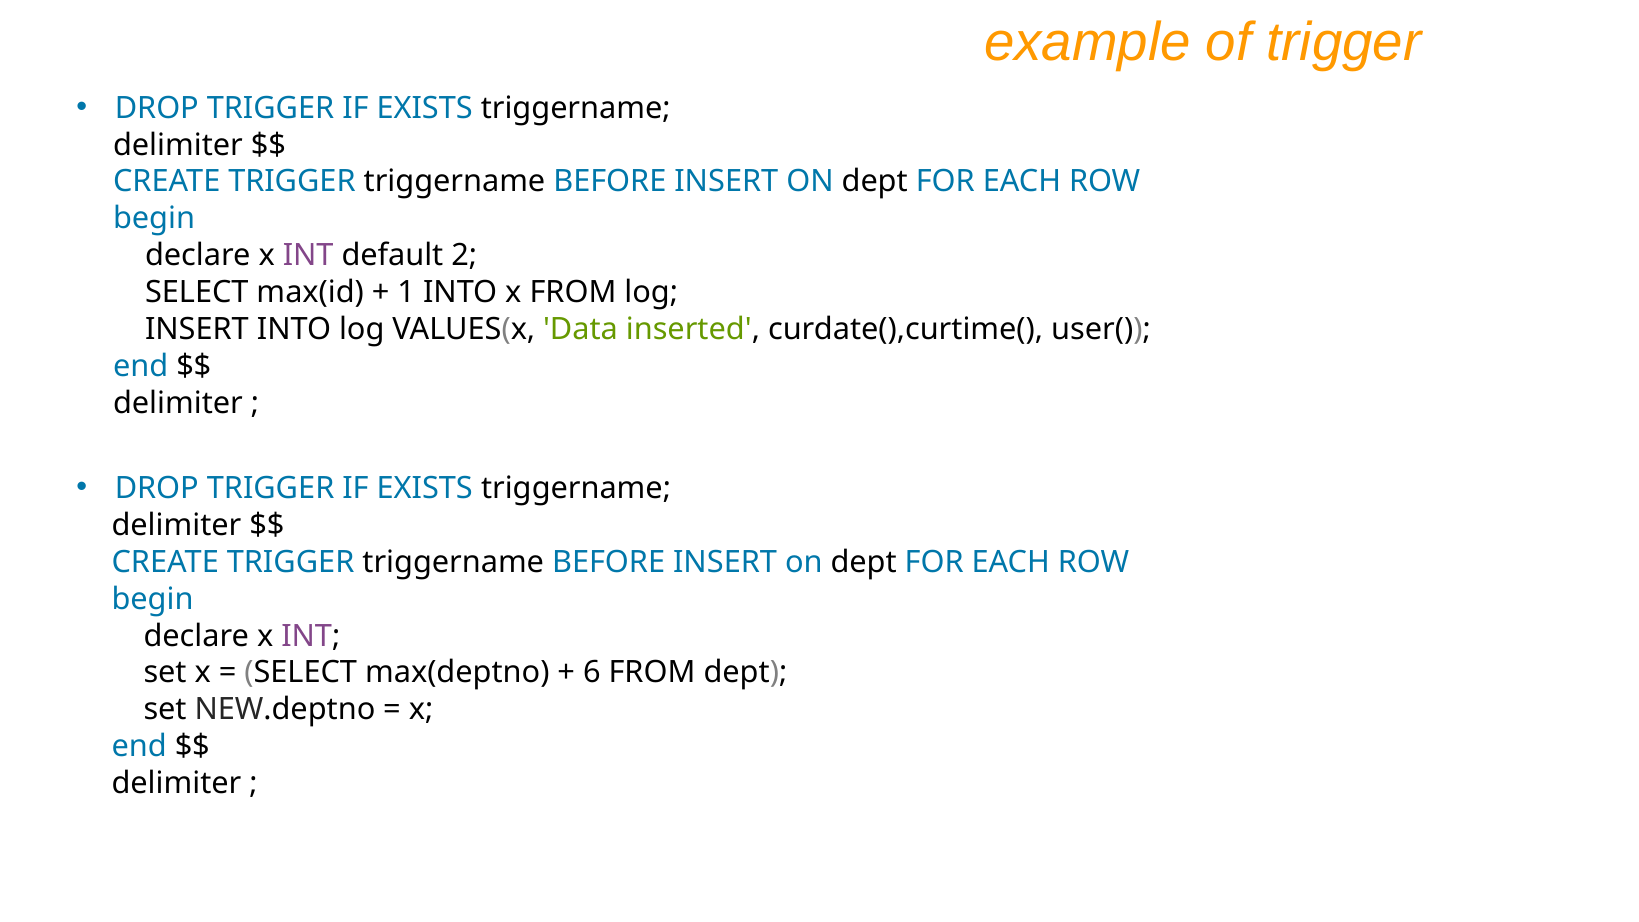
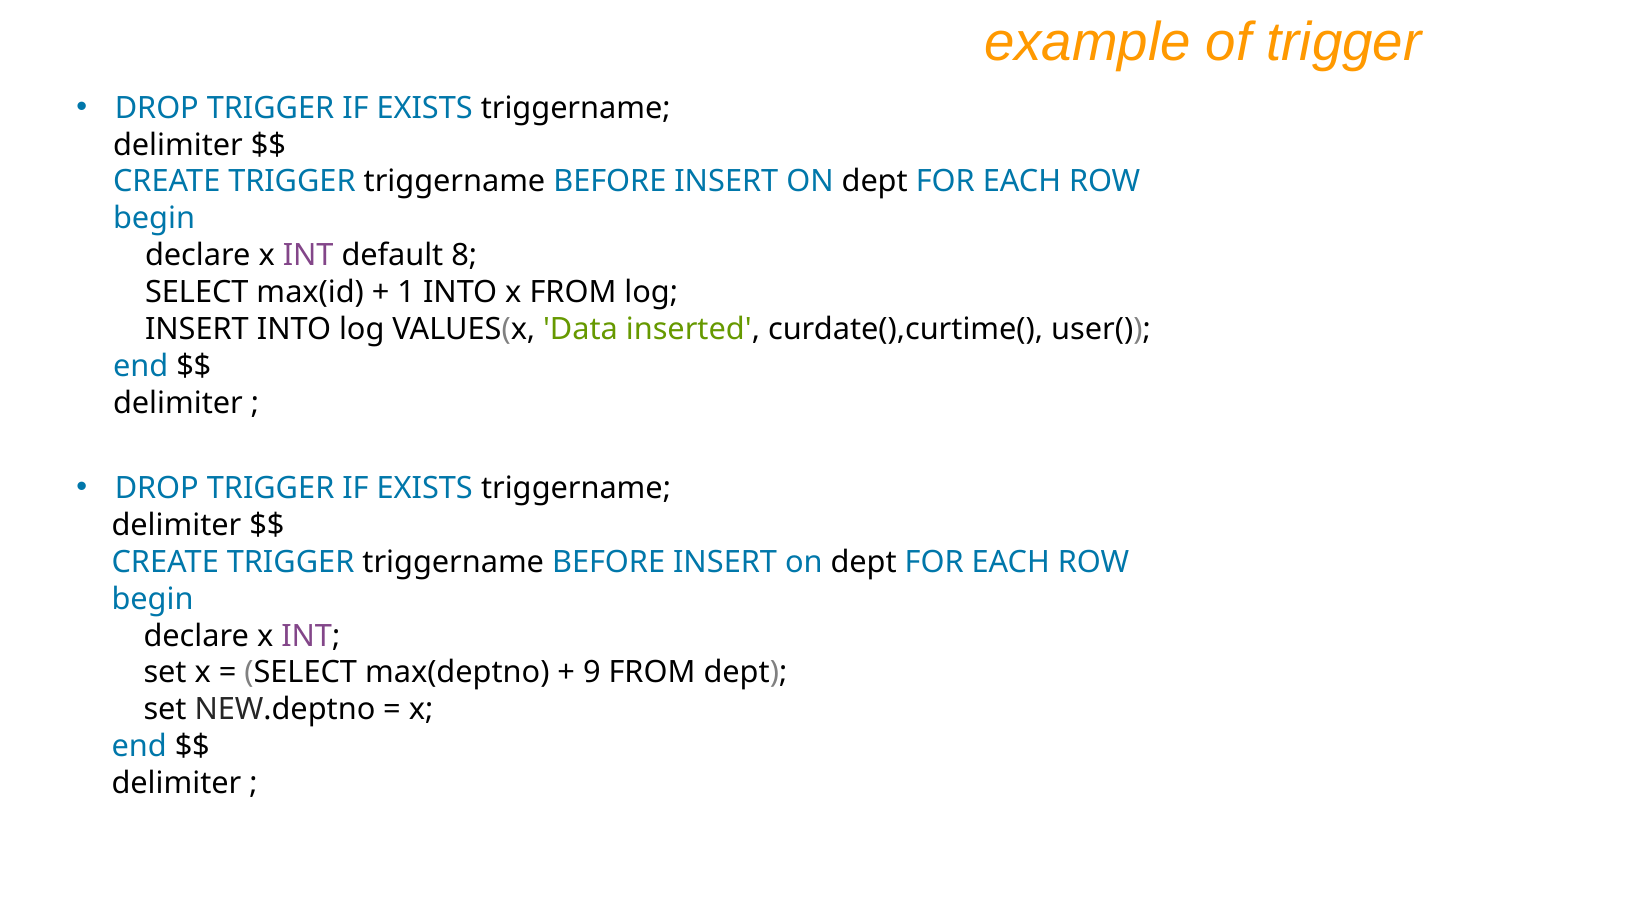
2: 2 -> 8
6: 6 -> 9
